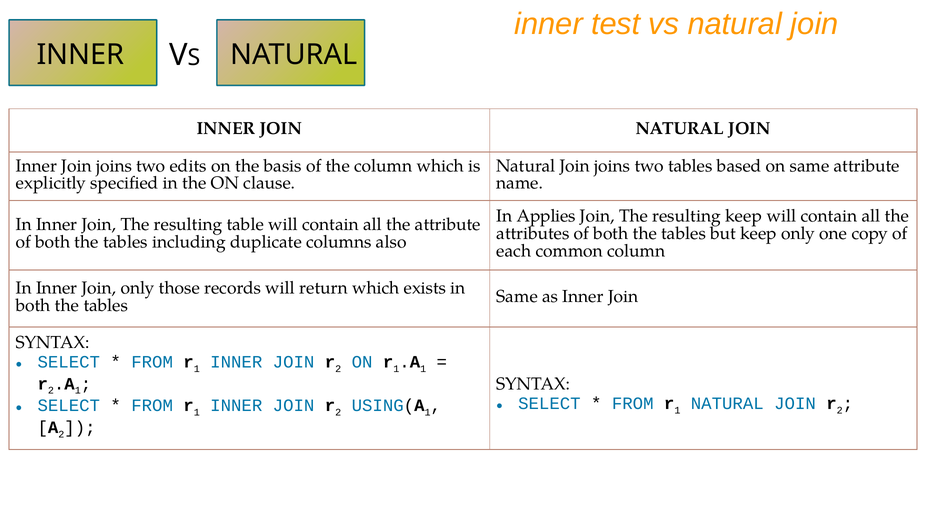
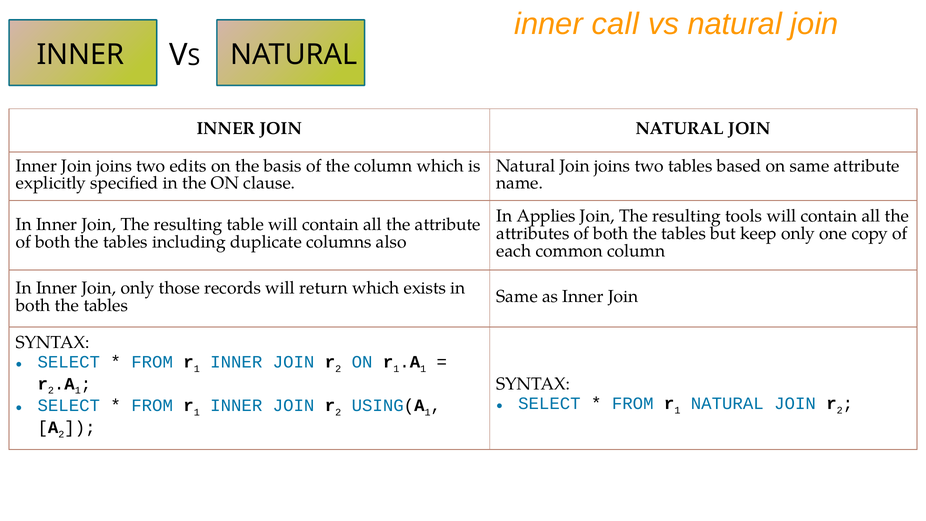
test: test -> call
resulting keep: keep -> tools
